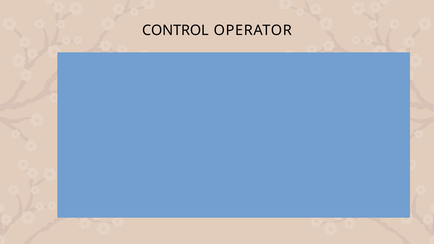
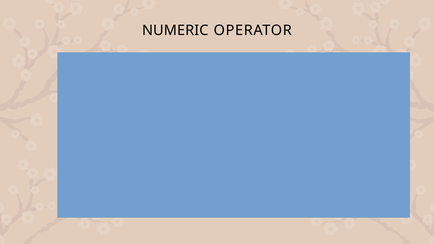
CONTROL: CONTROL -> NUMERIC
